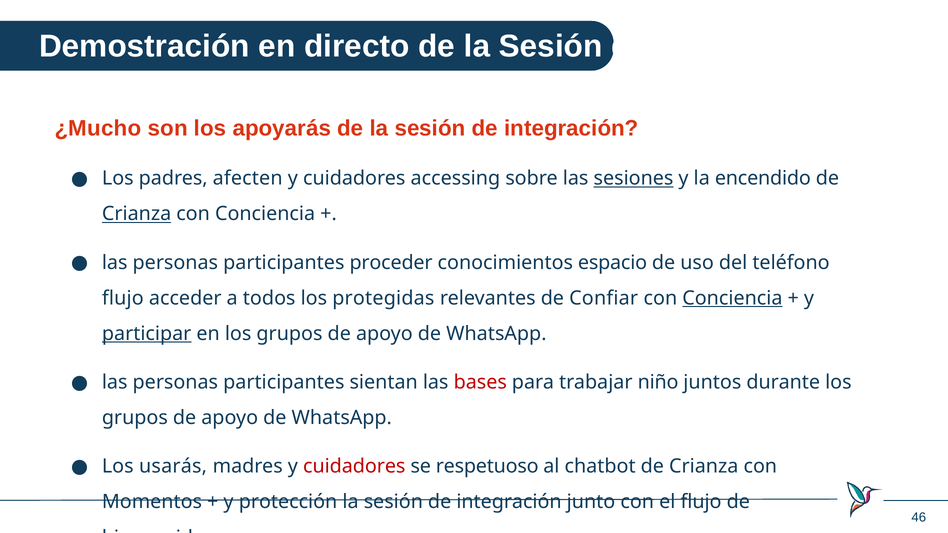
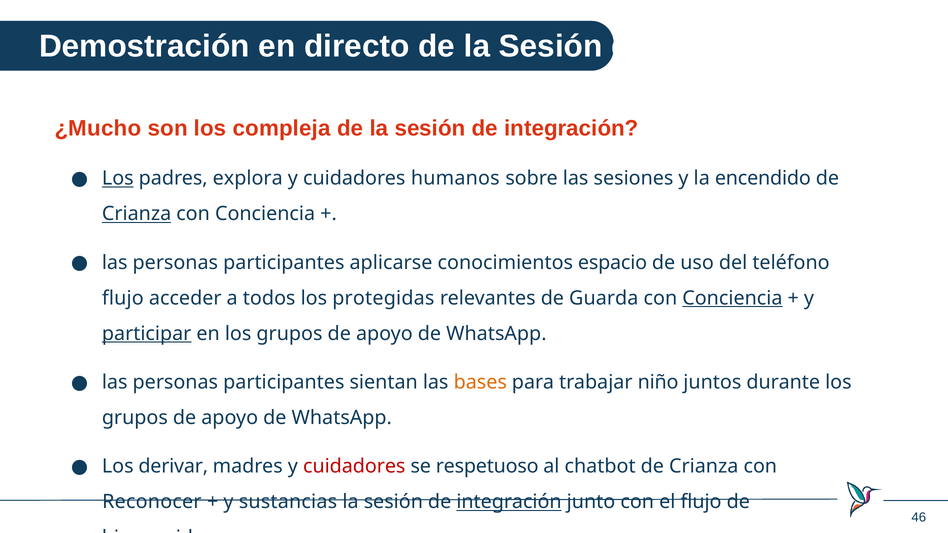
apoyarás: apoyarás -> compleja
Los at (118, 178) underline: none -> present
afecten: afecten -> explora
accessing: accessing -> humanos
sesiones underline: present -> none
proceder: proceder -> aplicarse
Confiar: Confiar -> Guarda
bases colour: red -> orange
usarás: usarás -> derivar
Momentos: Momentos -> Reconocer
protección: protección -> sustancias
integración at (509, 502) underline: none -> present
